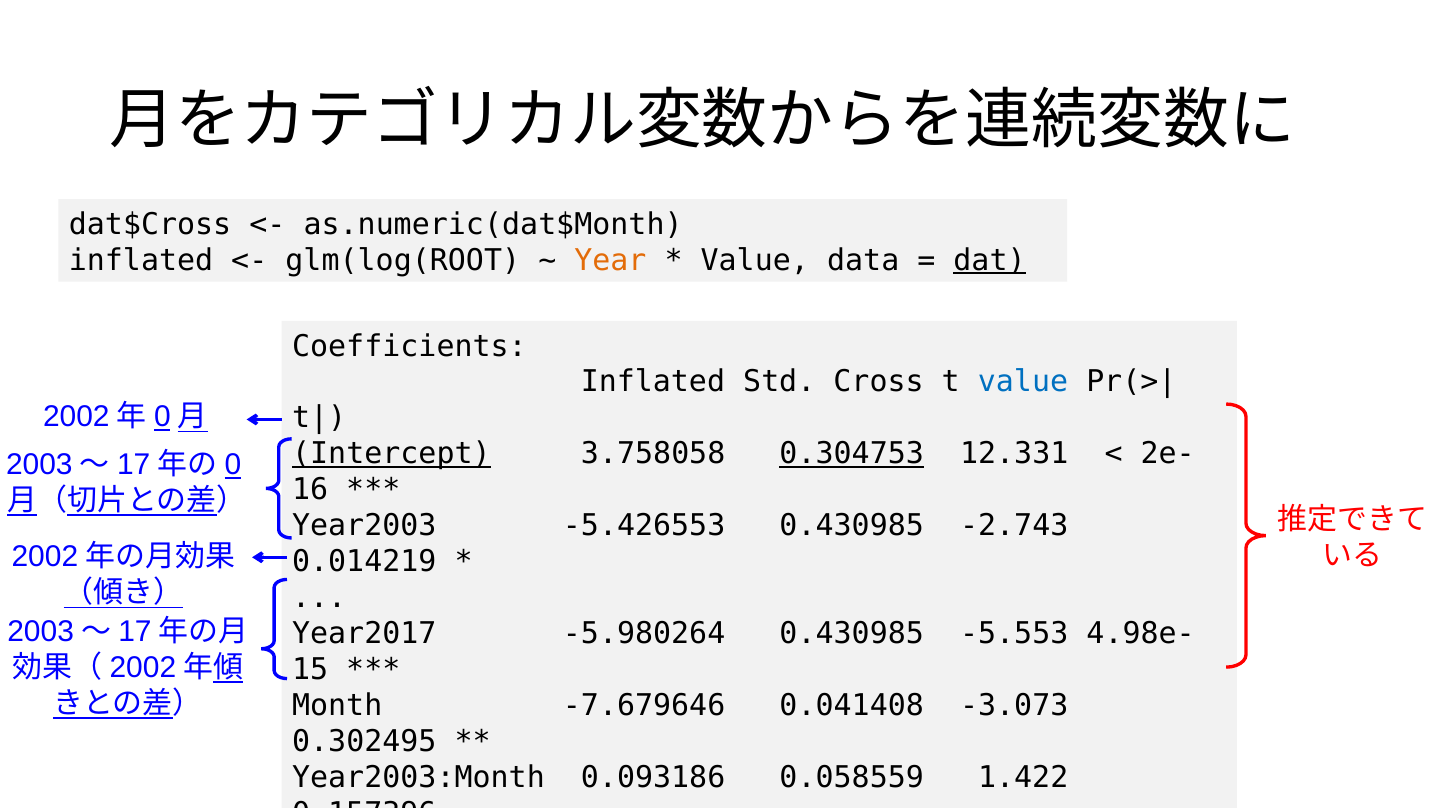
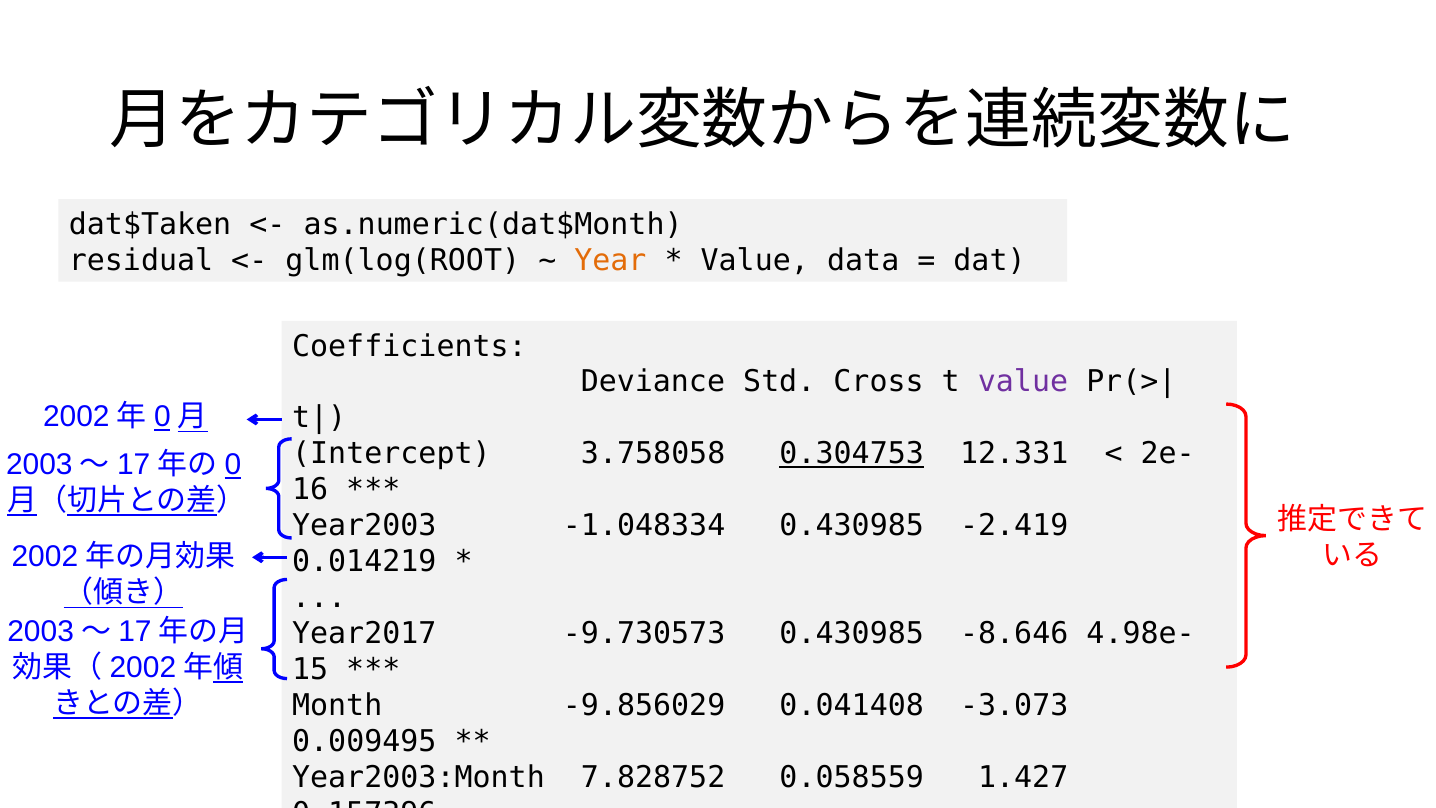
dat$Cross: dat$Cross -> dat$Taken
inflated at (141, 260): inflated -> residual
dat underline: present -> none
Inflated at (653, 382): Inflated -> Deviance
value at (1023, 382) colour: blue -> purple
Intercept underline: present -> none
-5.426553: -5.426553 -> -1.048334
-2.743: -2.743 -> -2.419
-5.980264: -5.980264 -> -9.730573
-5.553: -5.553 -> -8.646
-7.679646: -7.679646 -> -9.856029
0.302495: 0.302495 -> 0.009495
0.093186: 0.093186 -> 7.828752
1.422: 1.422 -> 1.427
